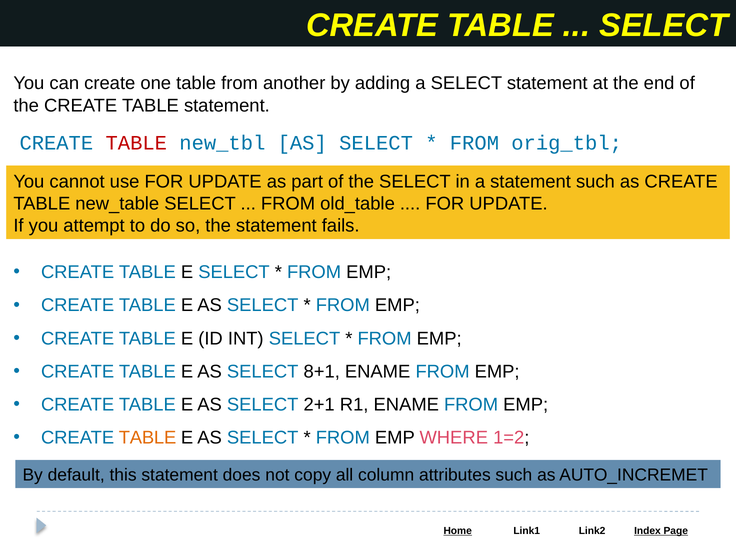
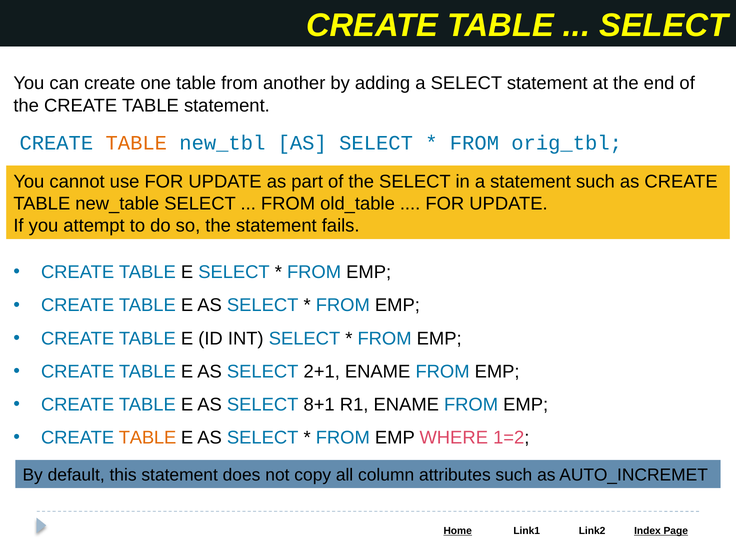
TABLE at (136, 143) colour: red -> orange
8+1: 8+1 -> 2+1
2+1: 2+1 -> 8+1
